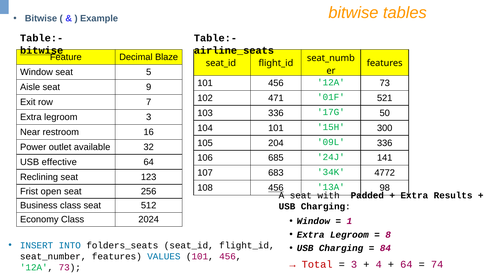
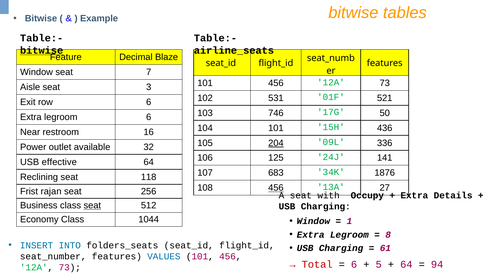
5: 5 -> 7
9: 9 -> 3
471: 471 -> 531
row 7: 7 -> 6
103 336: 336 -> 746
legroom 3: 3 -> 6
300: 300 -> 436
204 underline: none -> present
685: 685 -> 125
4772: 4772 -> 1876
123: 123 -> 118
98: 98 -> 27
open: open -> rajan
Padded: Padded -> Occupy
Results: Results -> Details
seat at (92, 205) underline: none -> present
2024: 2024 -> 1044
84: 84 -> 61
3 at (354, 264): 3 -> 6
4: 4 -> 5
74: 74 -> 94
